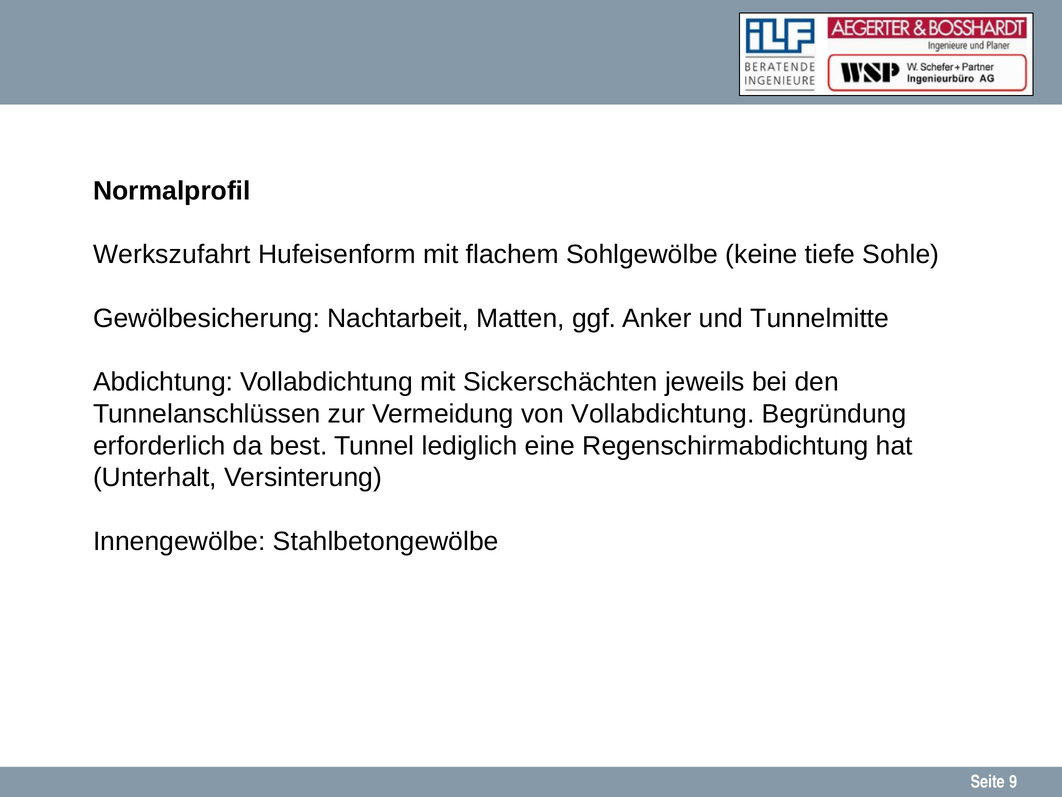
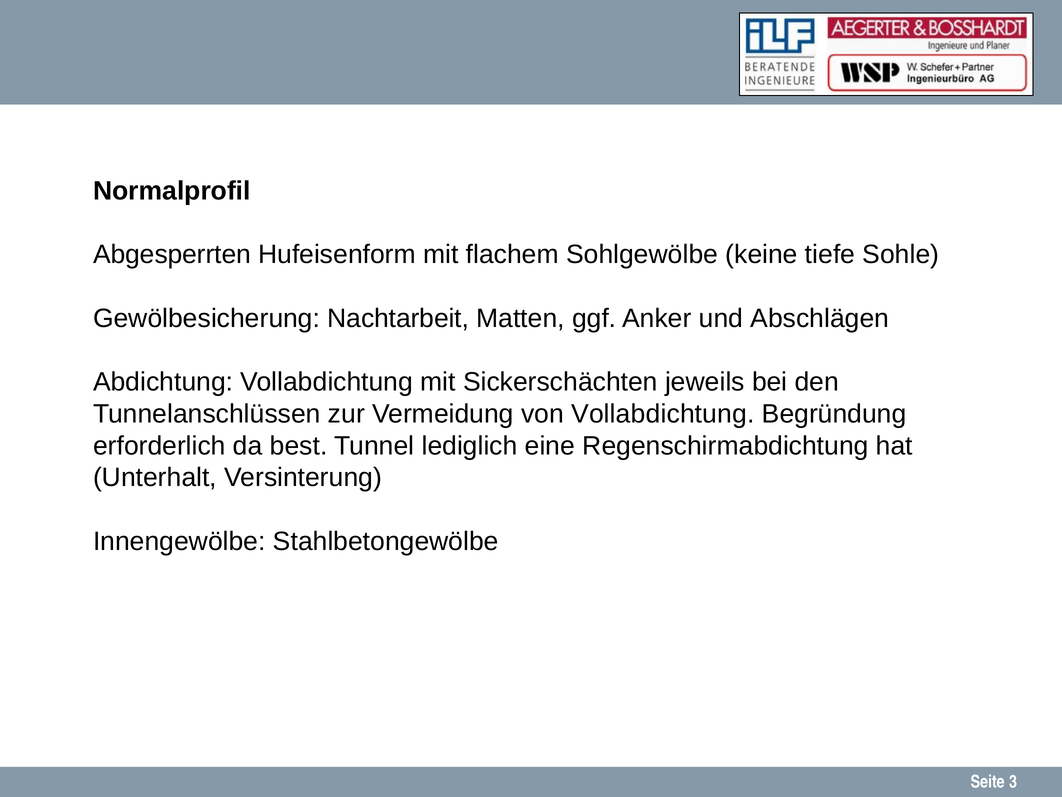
Werkszufahrt: Werkszufahrt -> Abgesperrten
Tunnelmitte: Tunnelmitte -> Abschlägen
9: 9 -> 3
